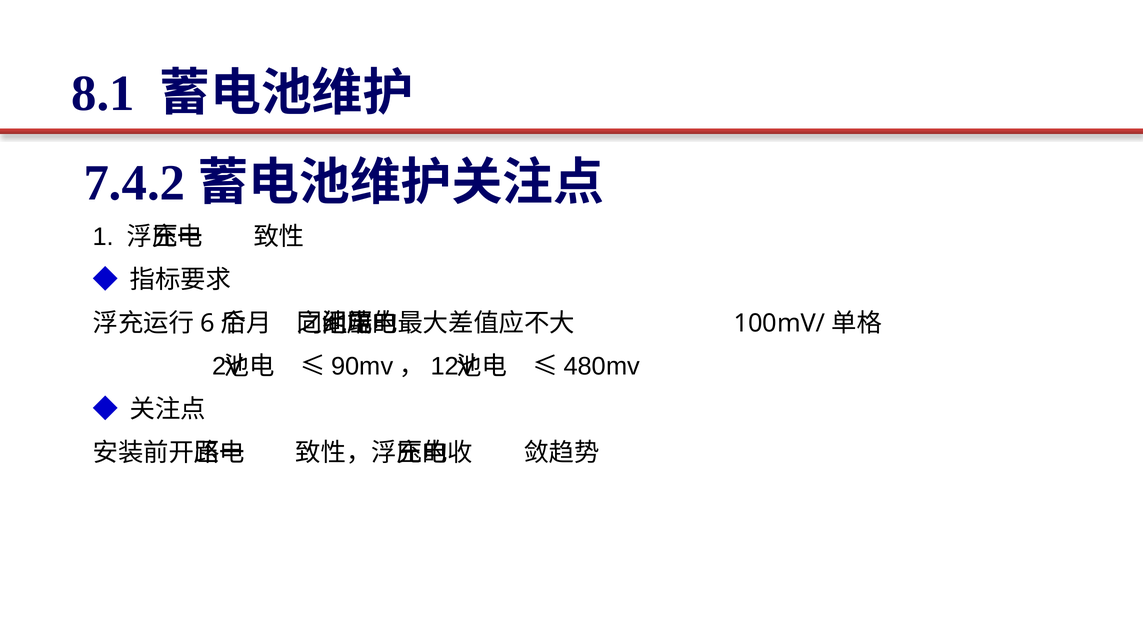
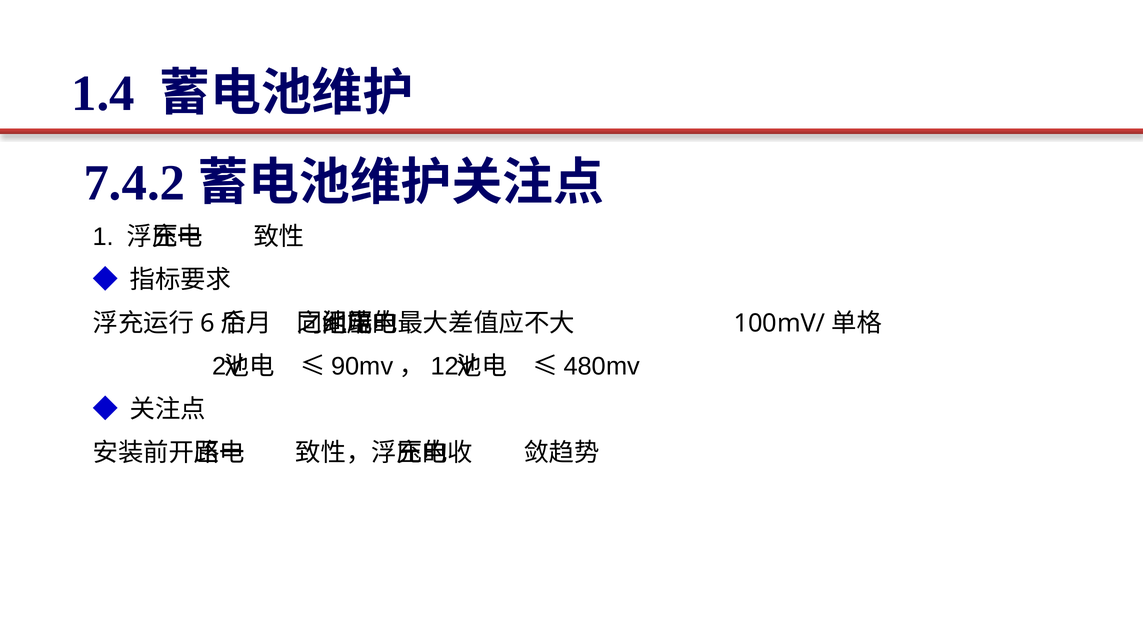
8.1: 8.1 -> 1.4
